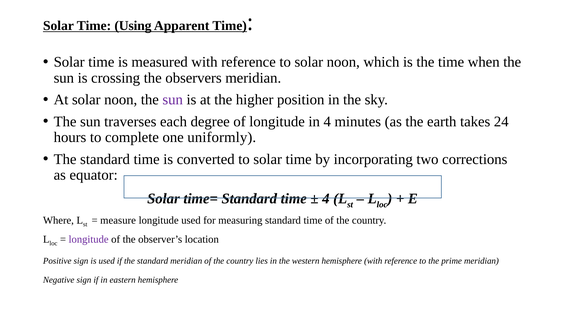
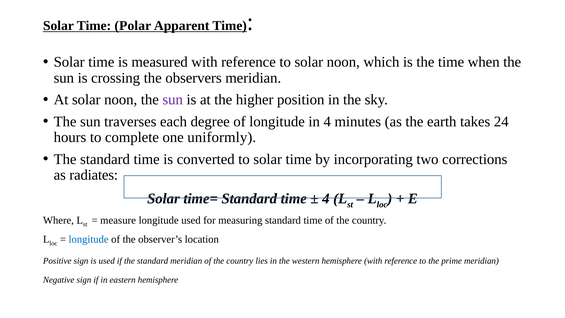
Using: Using -> Polar
equator: equator -> radiates
longitude at (89, 239) colour: purple -> blue
